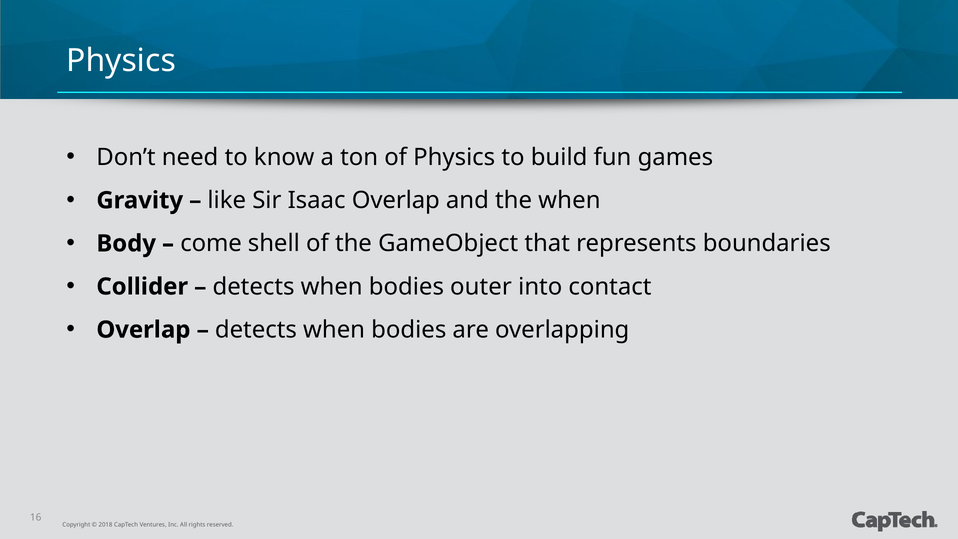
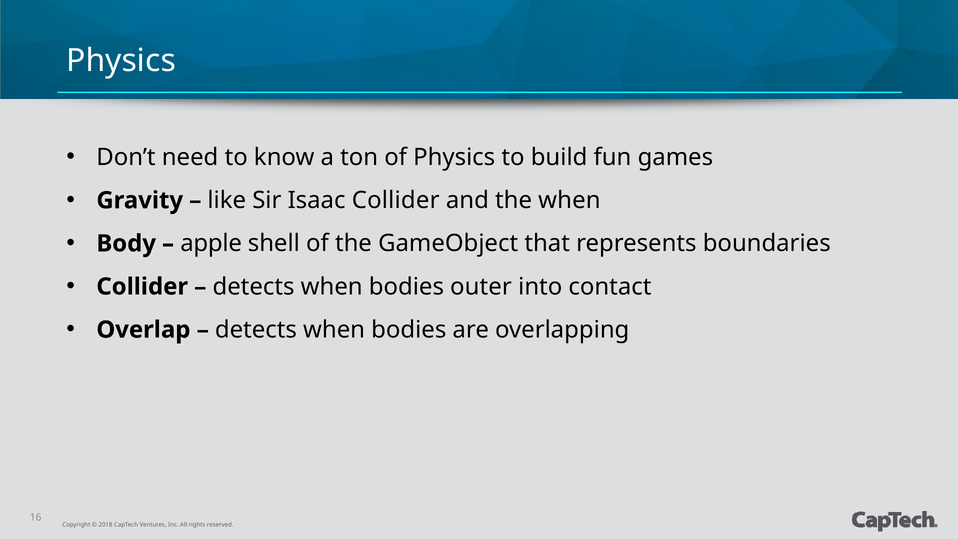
Isaac Overlap: Overlap -> Collider
come: come -> apple
